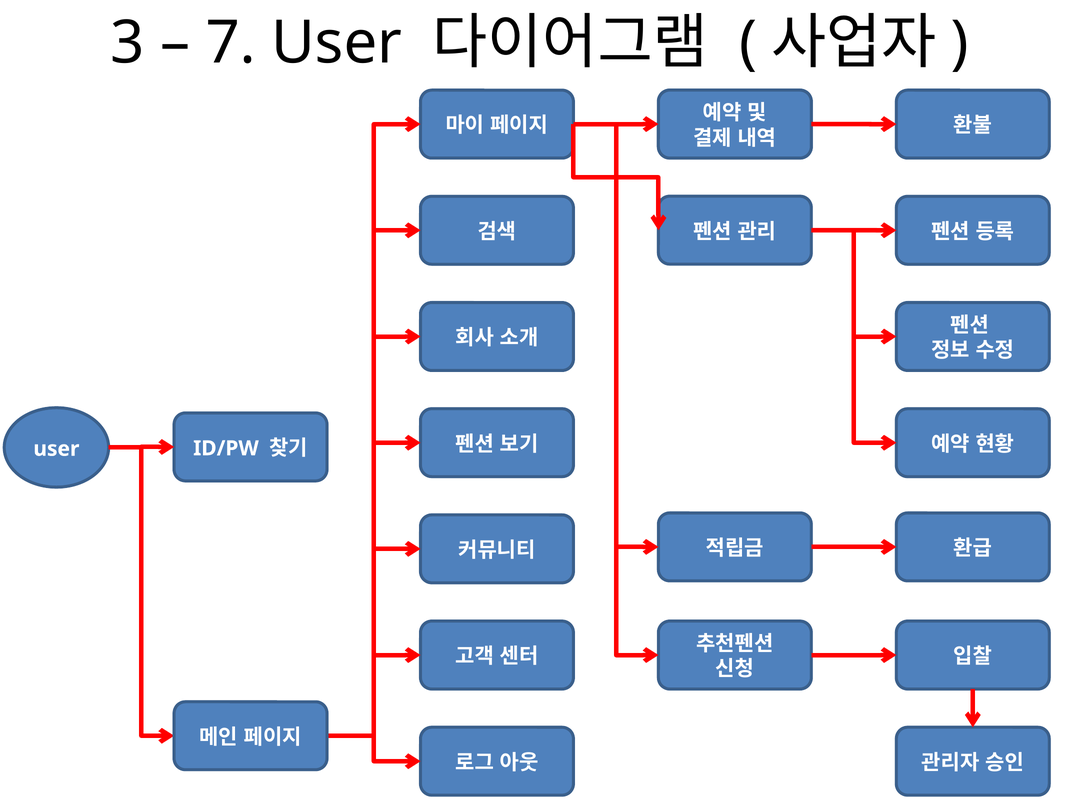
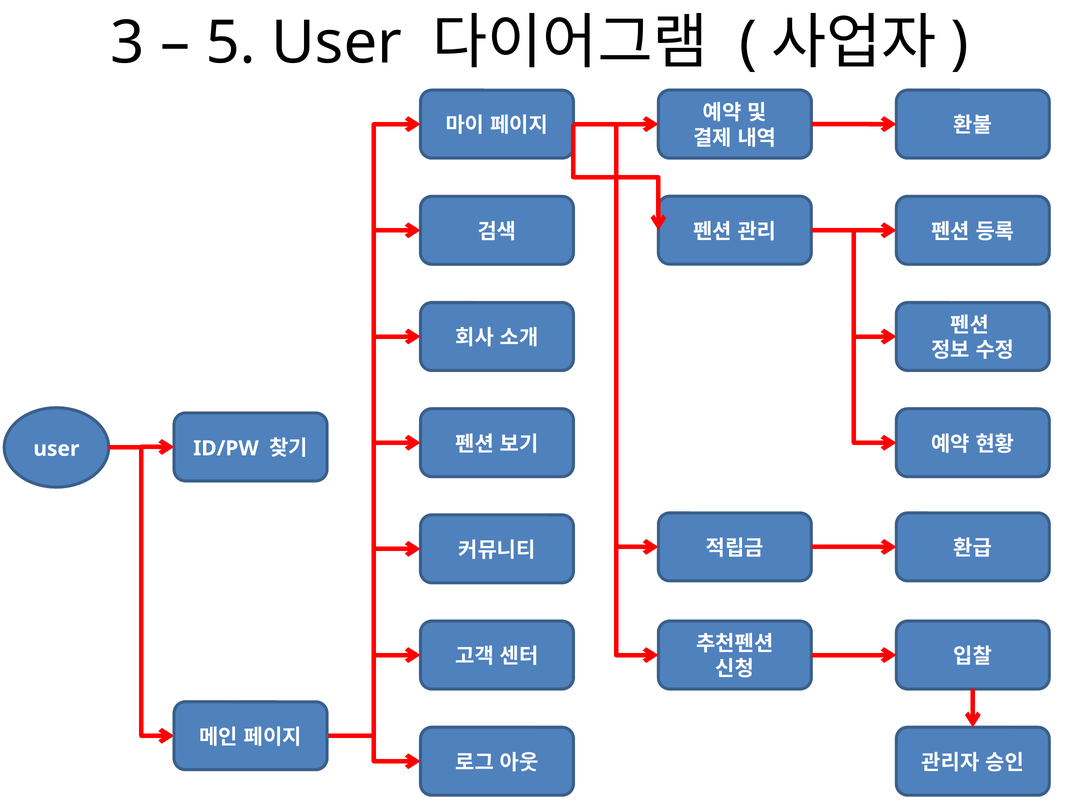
7: 7 -> 5
